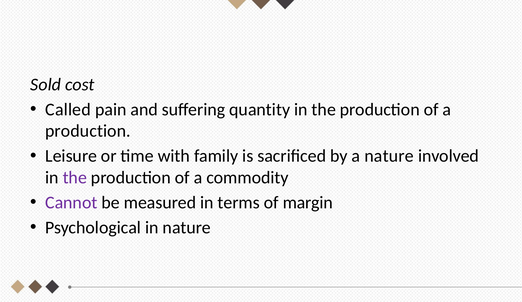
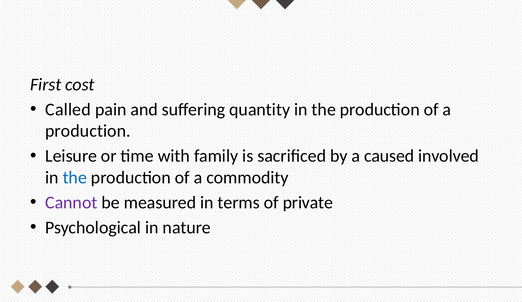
Sold: Sold -> First
a nature: nature -> caused
the at (75, 177) colour: purple -> blue
margin: margin -> private
